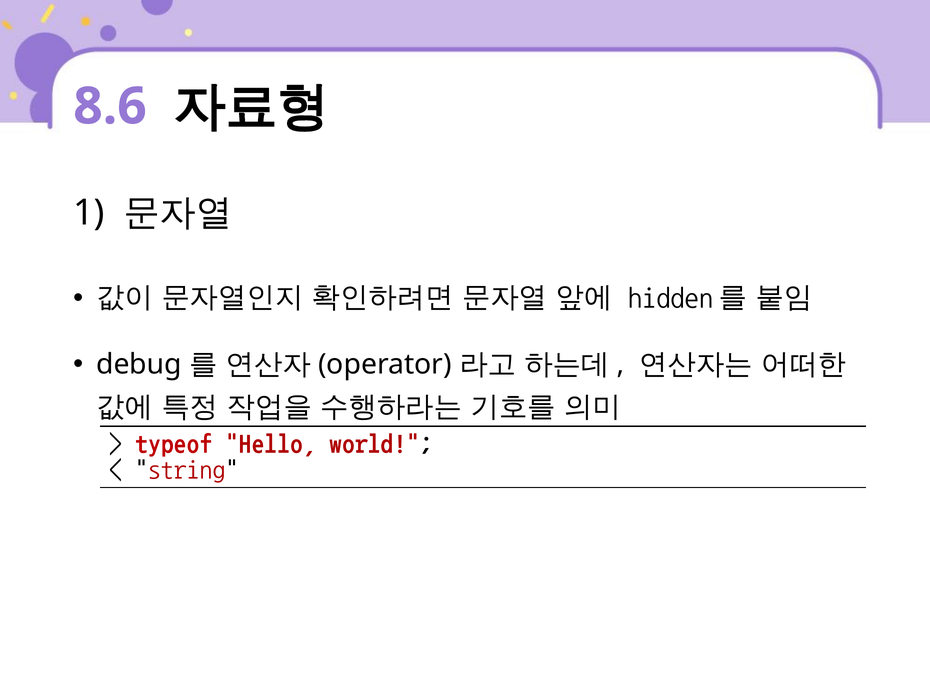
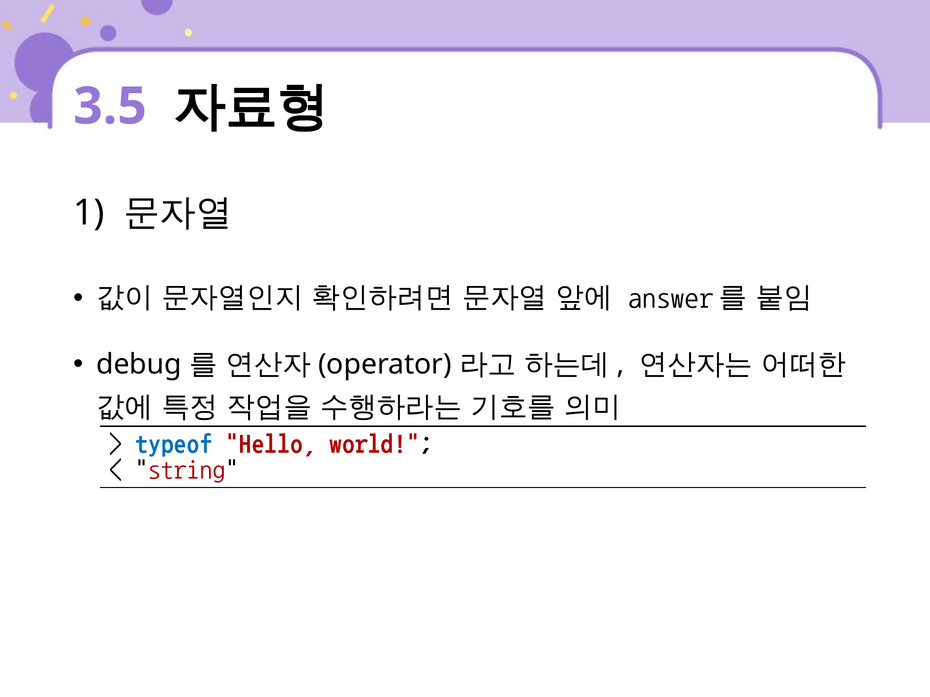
8.6: 8.6 -> 3.5
hidden: hidden -> answer
typeof colour: red -> blue
